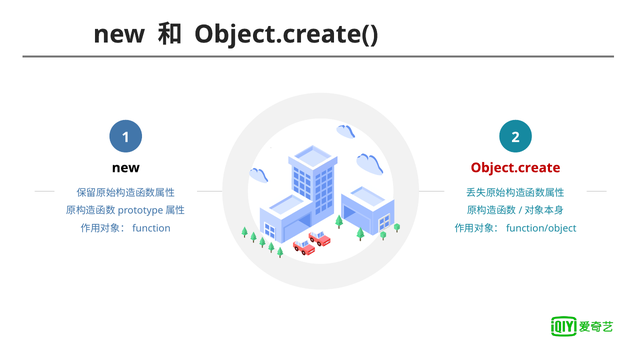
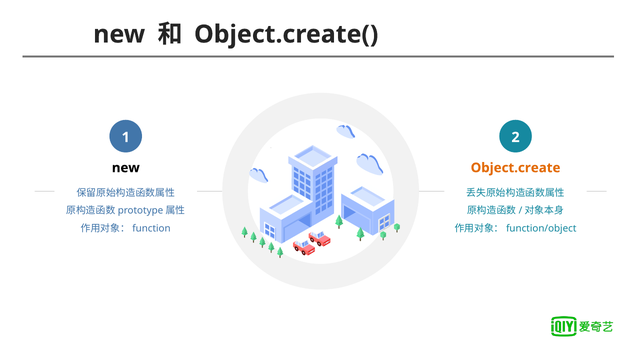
Object.create colour: red -> orange
